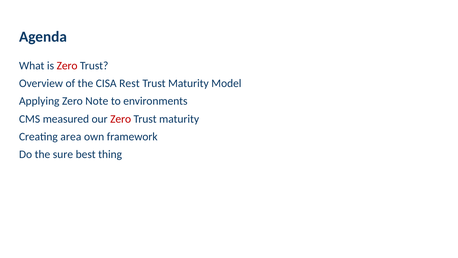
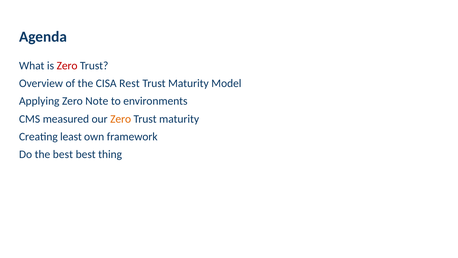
Zero at (121, 119) colour: red -> orange
area: area -> least
the sure: sure -> best
